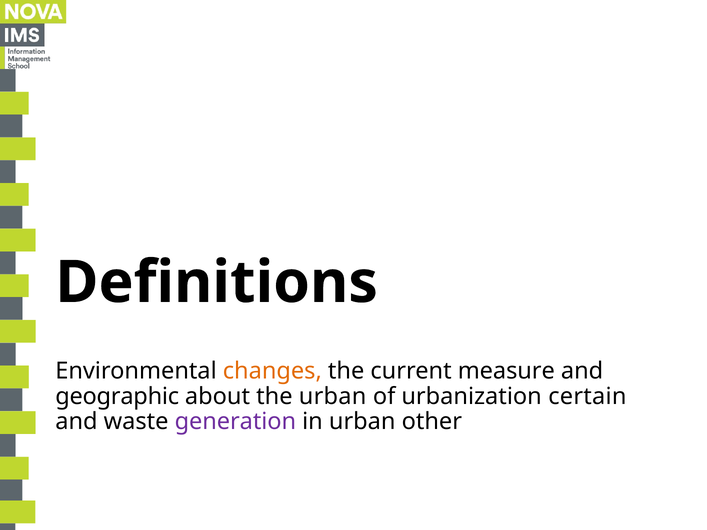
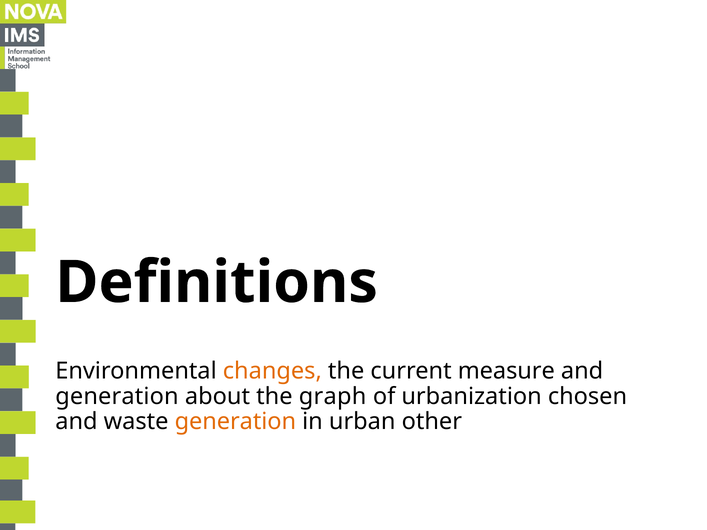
geographic at (117, 396): geographic -> generation
the urban: urban -> graph
certain: certain -> chosen
generation at (235, 422) colour: purple -> orange
